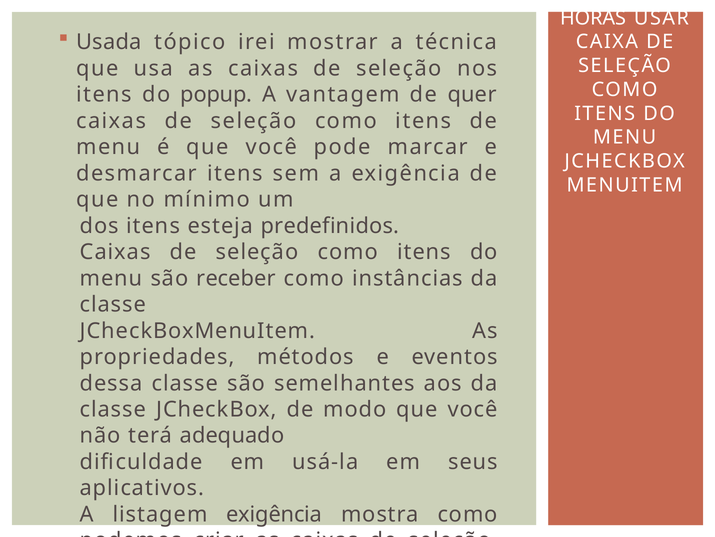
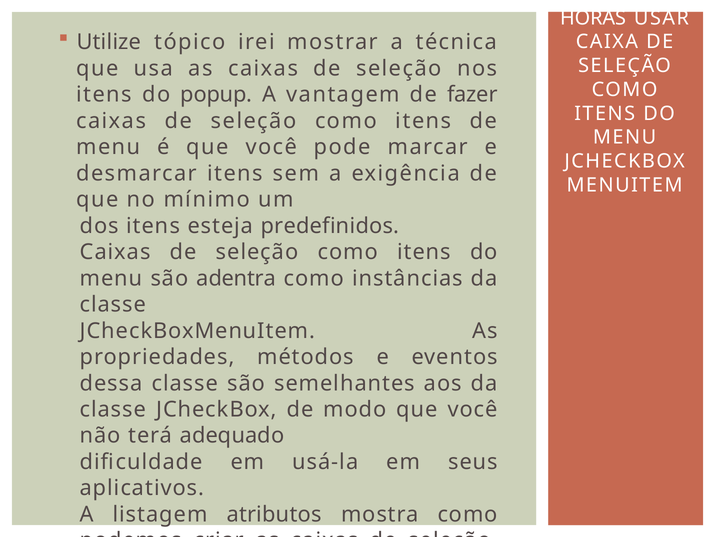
Usada: Usada -> Utilize
quer: quer -> fazer
receber: receber -> adentra
listagem exigência: exigência -> atributos
